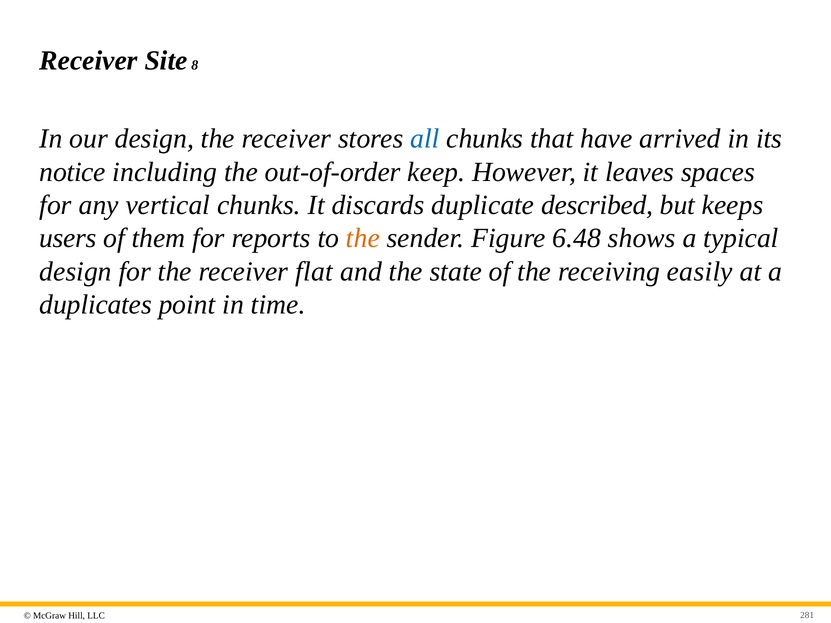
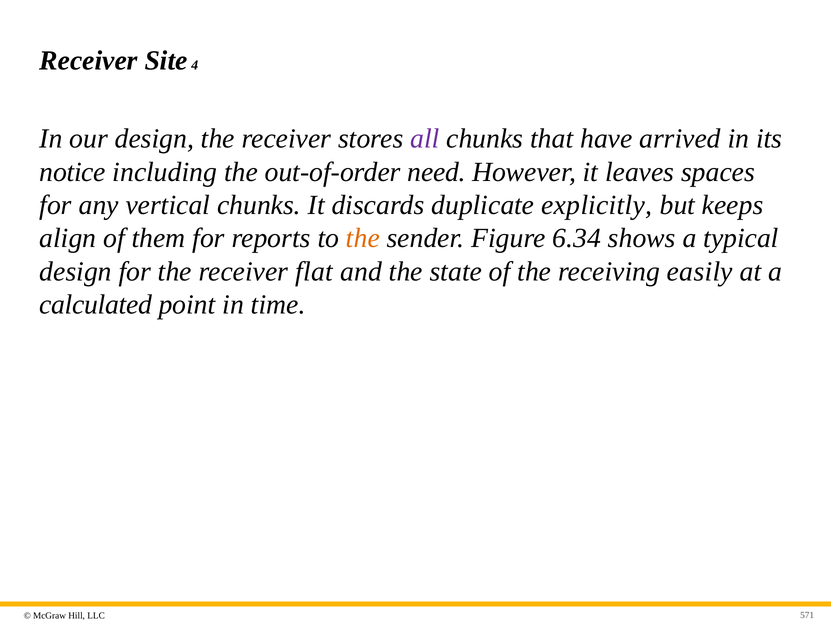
8: 8 -> 4
all colour: blue -> purple
keep: keep -> need
described: described -> explicitly
users: users -> align
6.48: 6.48 -> 6.34
duplicates: duplicates -> calculated
281: 281 -> 571
